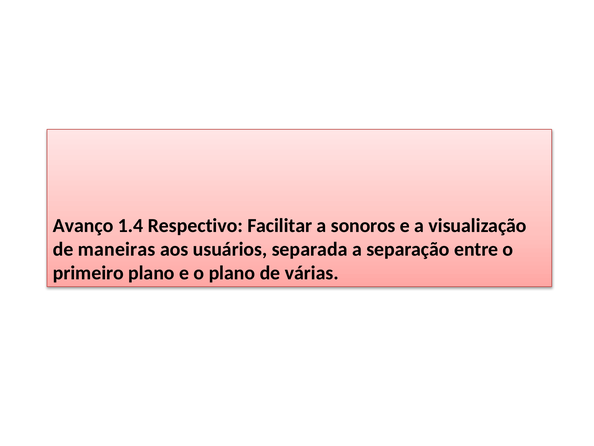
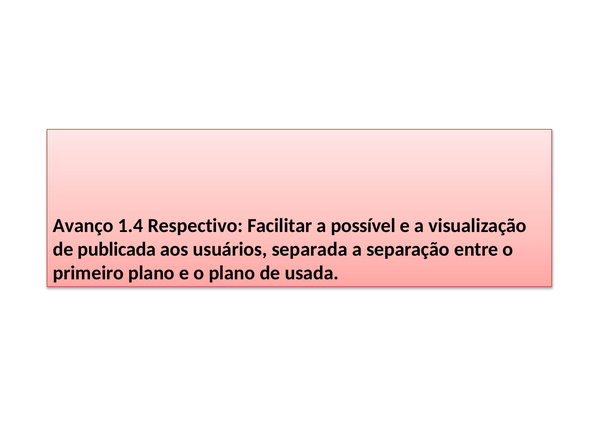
sonoros: sonoros -> possível
maneiras: maneiras -> publicada
várias: várias -> usada
